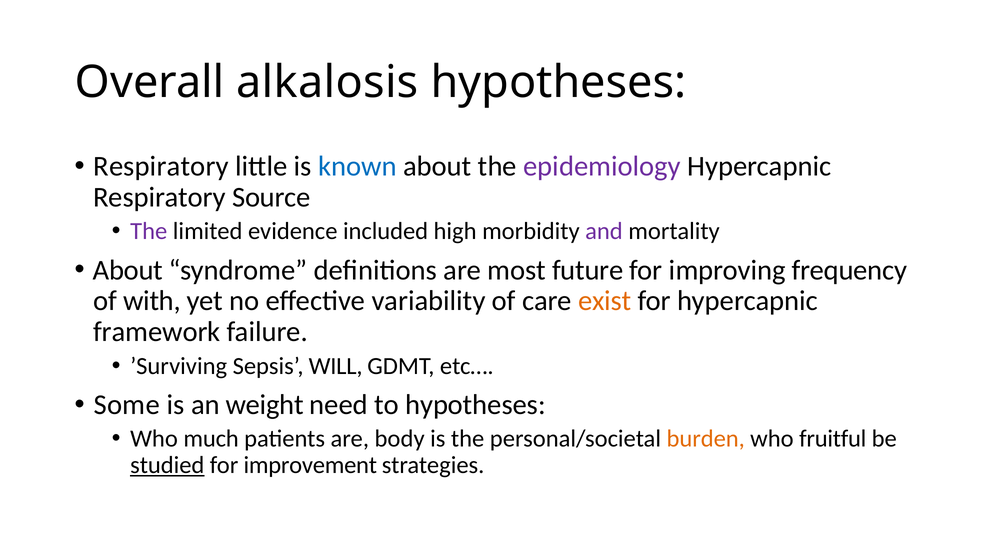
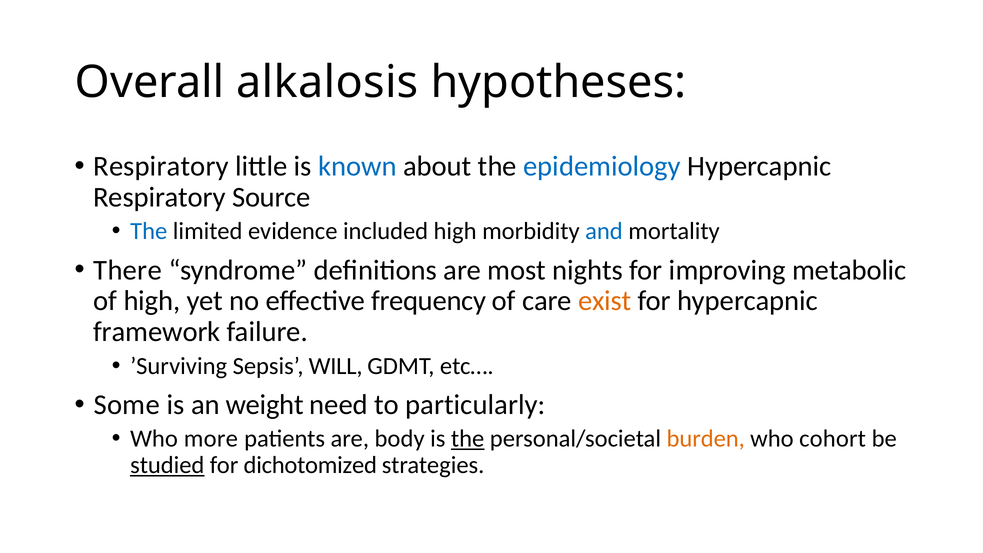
epidemiology colour: purple -> blue
The at (149, 231) colour: purple -> blue
and colour: purple -> blue
About at (128, 270): About -> There
future: future -> nights
frequency: frequency -> metabolic
of with: with -> high
variability: variability -> frequency
to hypotheses: hypotheses -> particularly
much: much -> more
the at (468, 439) underline: none -> present
fruitful: fruitful -> cohort
improvement: improvement -> dichotomized
